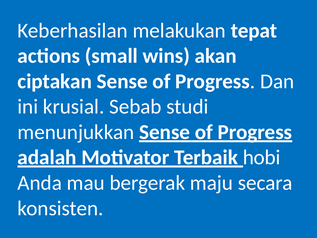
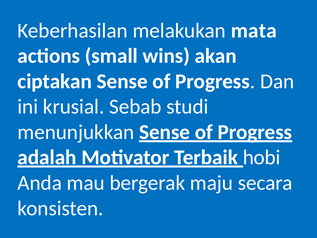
tepat: tepat -> mata
